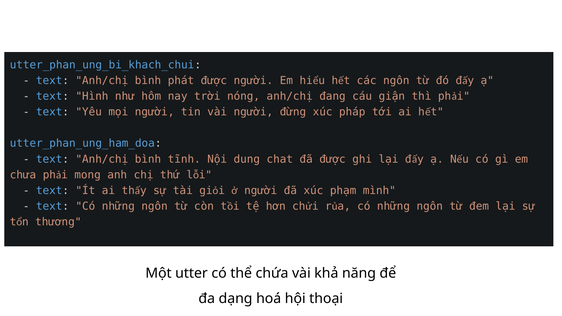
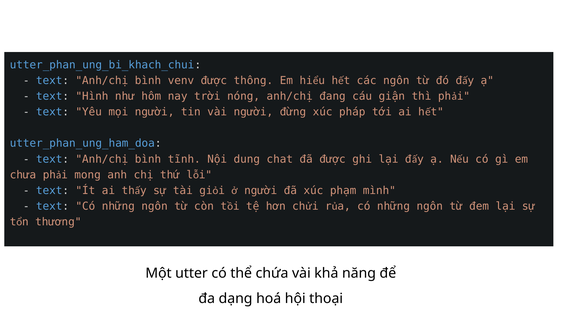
phát: phát -> venv
được người: người -> thông
